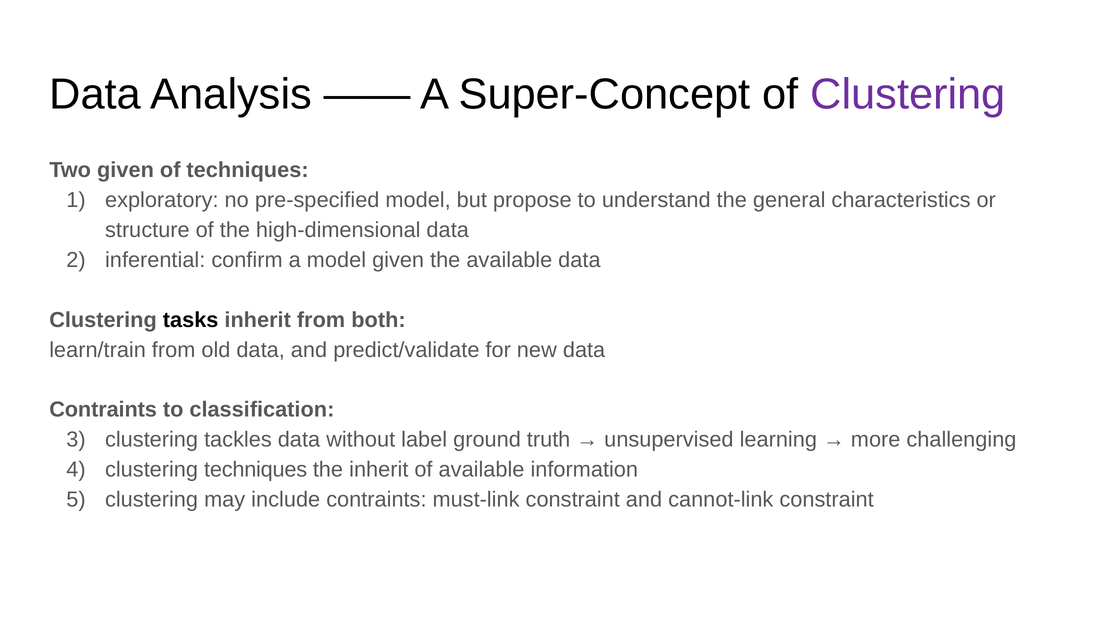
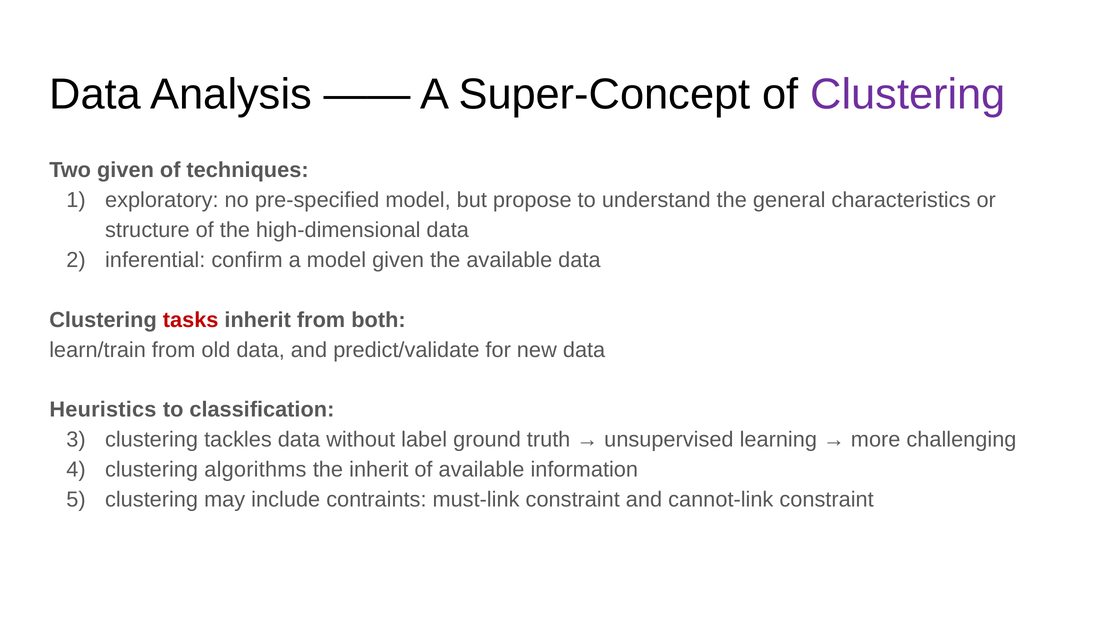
tasks colour: black -> red
Contraints at (103, 410): Contraints -> Heuristics
clustering techniques: techniques -> algorithms
